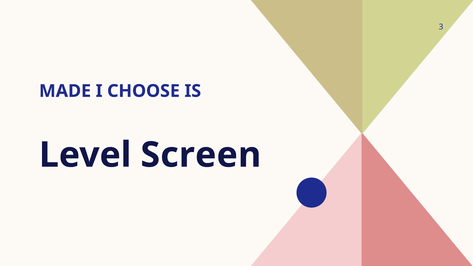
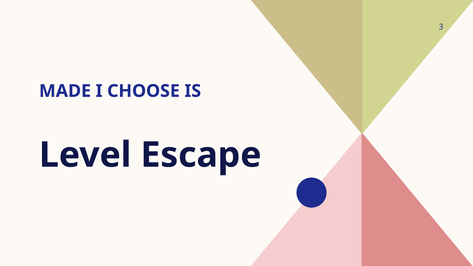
Screen: Screen -> Escape
